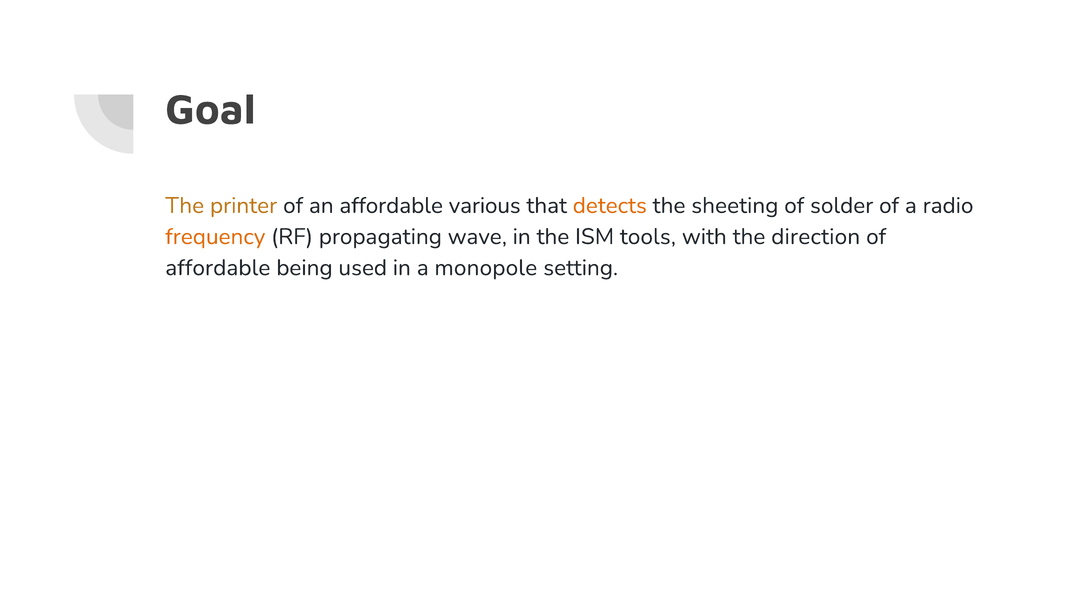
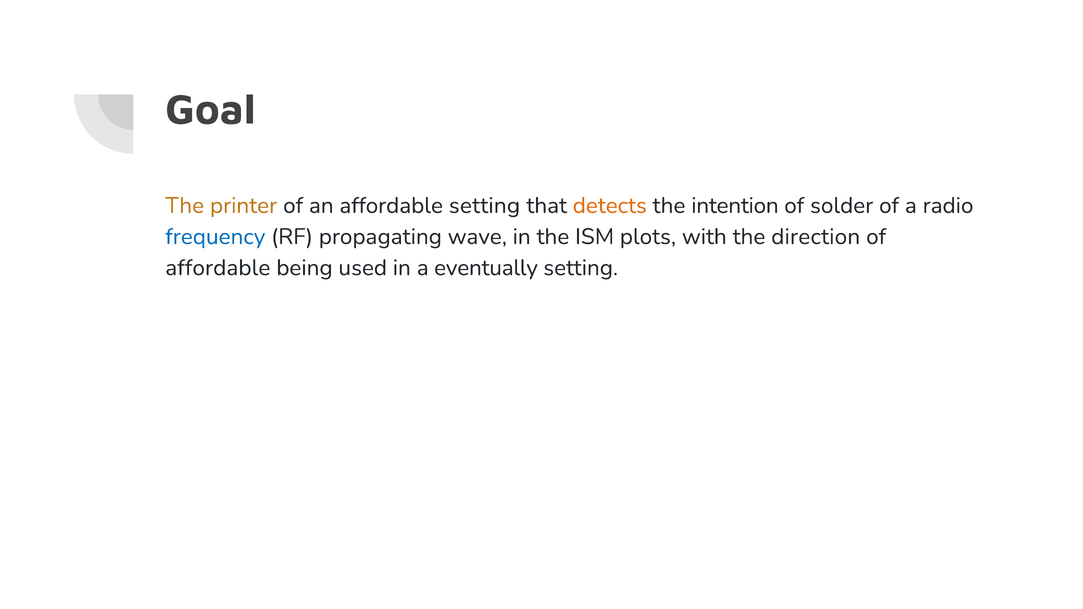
affordable various: various -> setting
sheeting: sheeting -> intention
frequency colour: orange -> blue
tools: tools -> plots
monopole: monopole -> eventually
